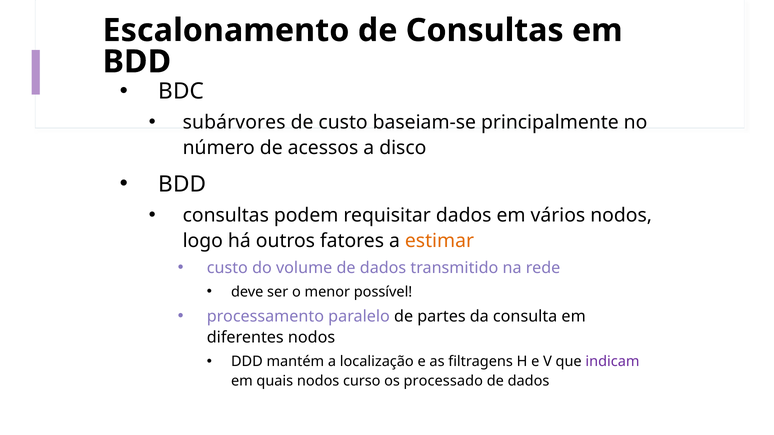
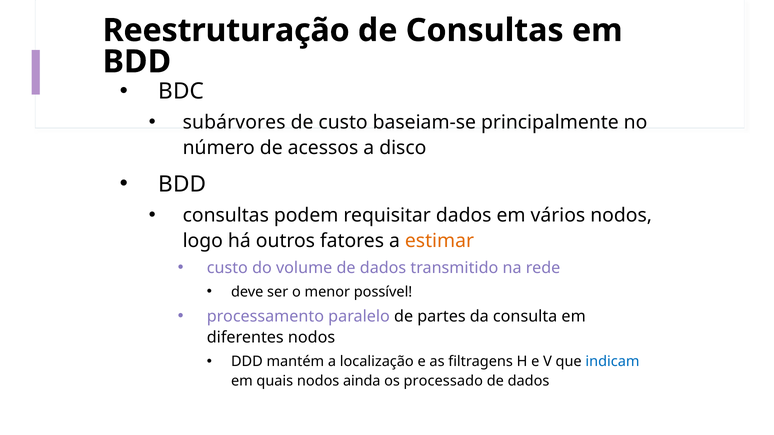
Escalonamento: Escalonamento -> Reestruturação
indicam colour: purple -> blue
curso: curso -> ainda
